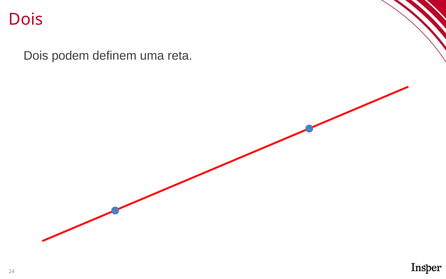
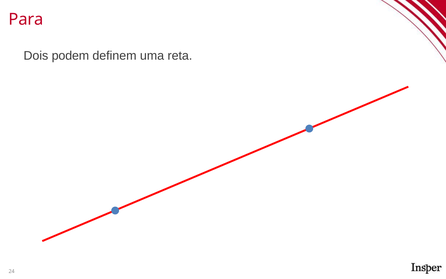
Dois at (26, 19): Dois -> Para
